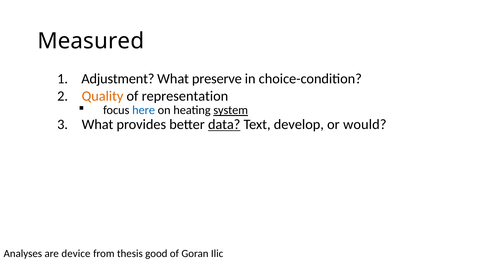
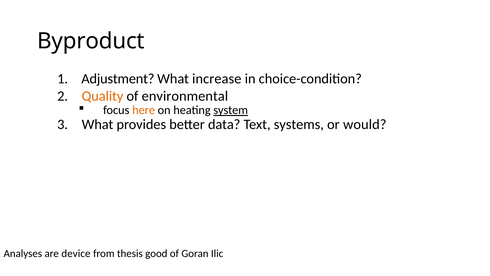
Measured: Measured -> Byproduct
preserve: preserve -> increase
representation: representation -> environmental
here colour: blue -> orange
data underline: present -> none
develop: develop -> systems
